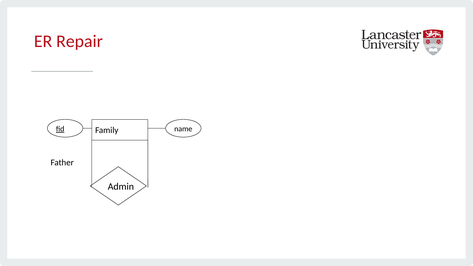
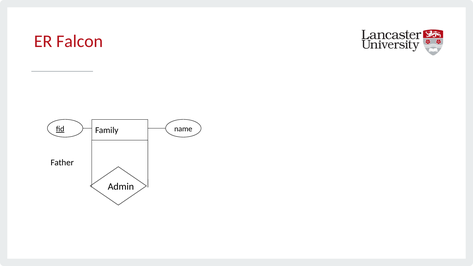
Repair: Repair -> Falcon
